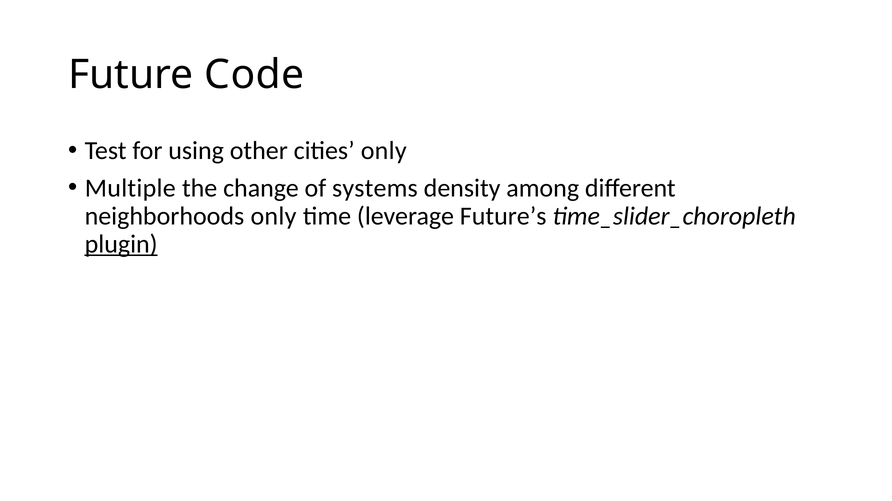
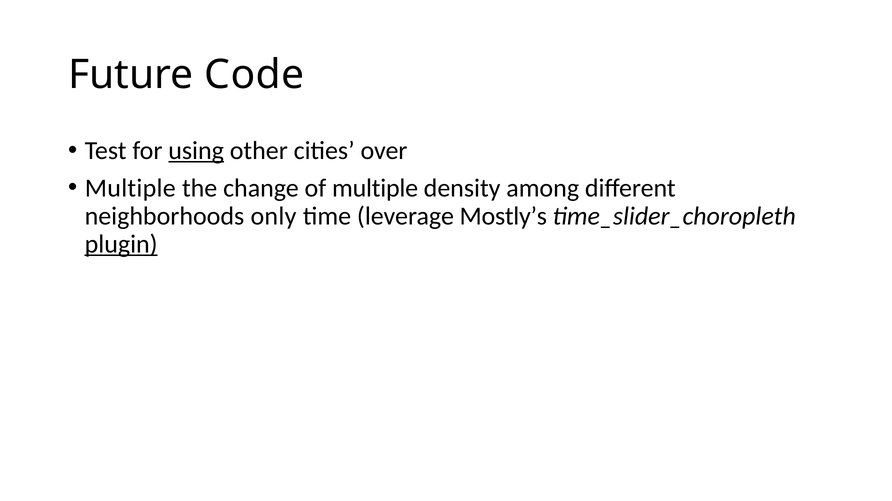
using underline: none -> present
cities only: only -> over
of systems: systems -> multiple
Future’s: Future’s -> Mostly’s
